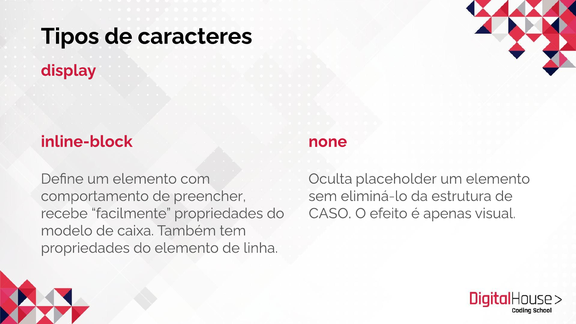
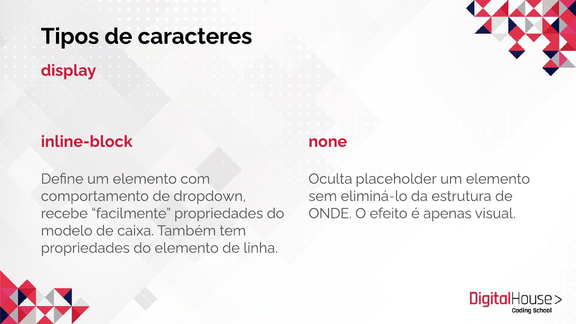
preencher: preencher -> dropdown
CASO: CASO -> ONDE
